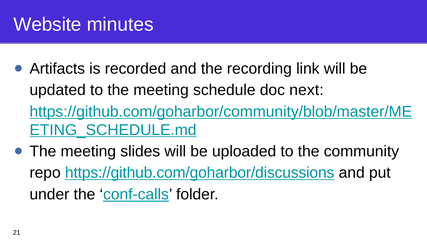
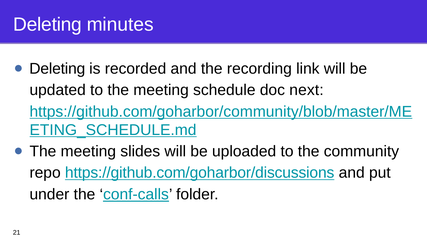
Website at (48, 25): Website -> Deleting
Artifacts at (57, 69): Artifacts -> Deleting
